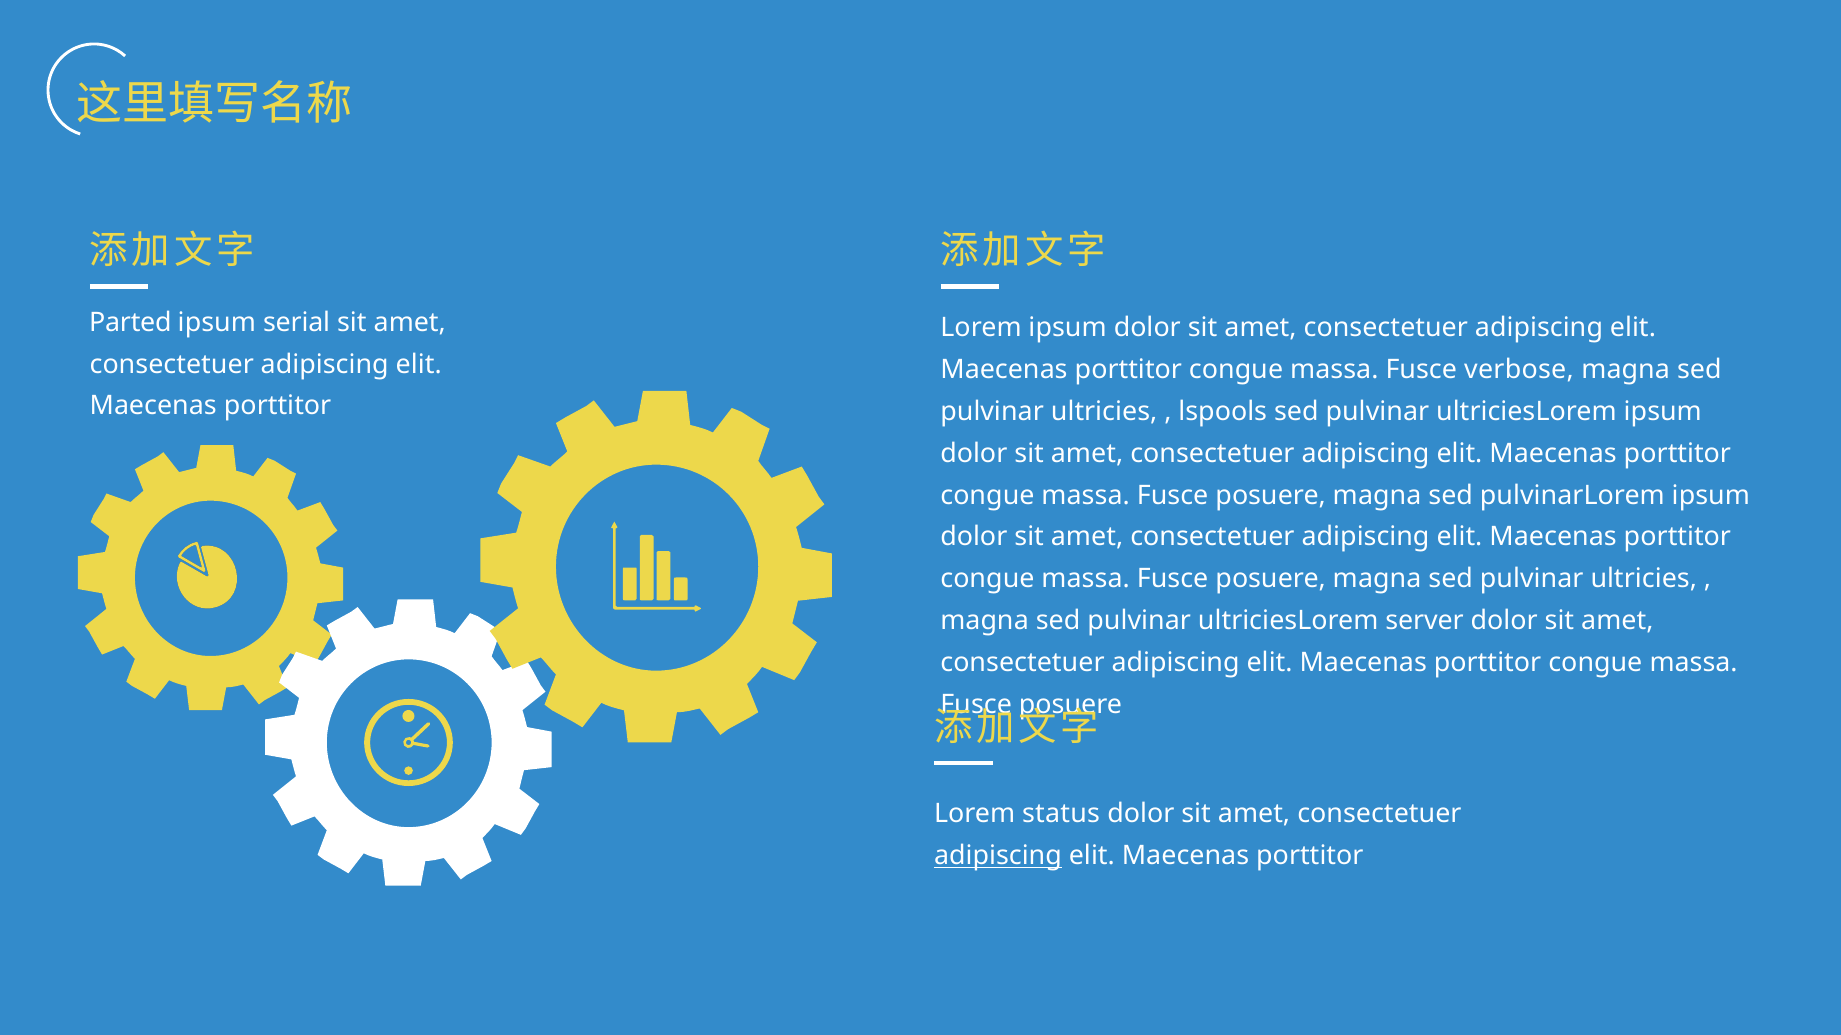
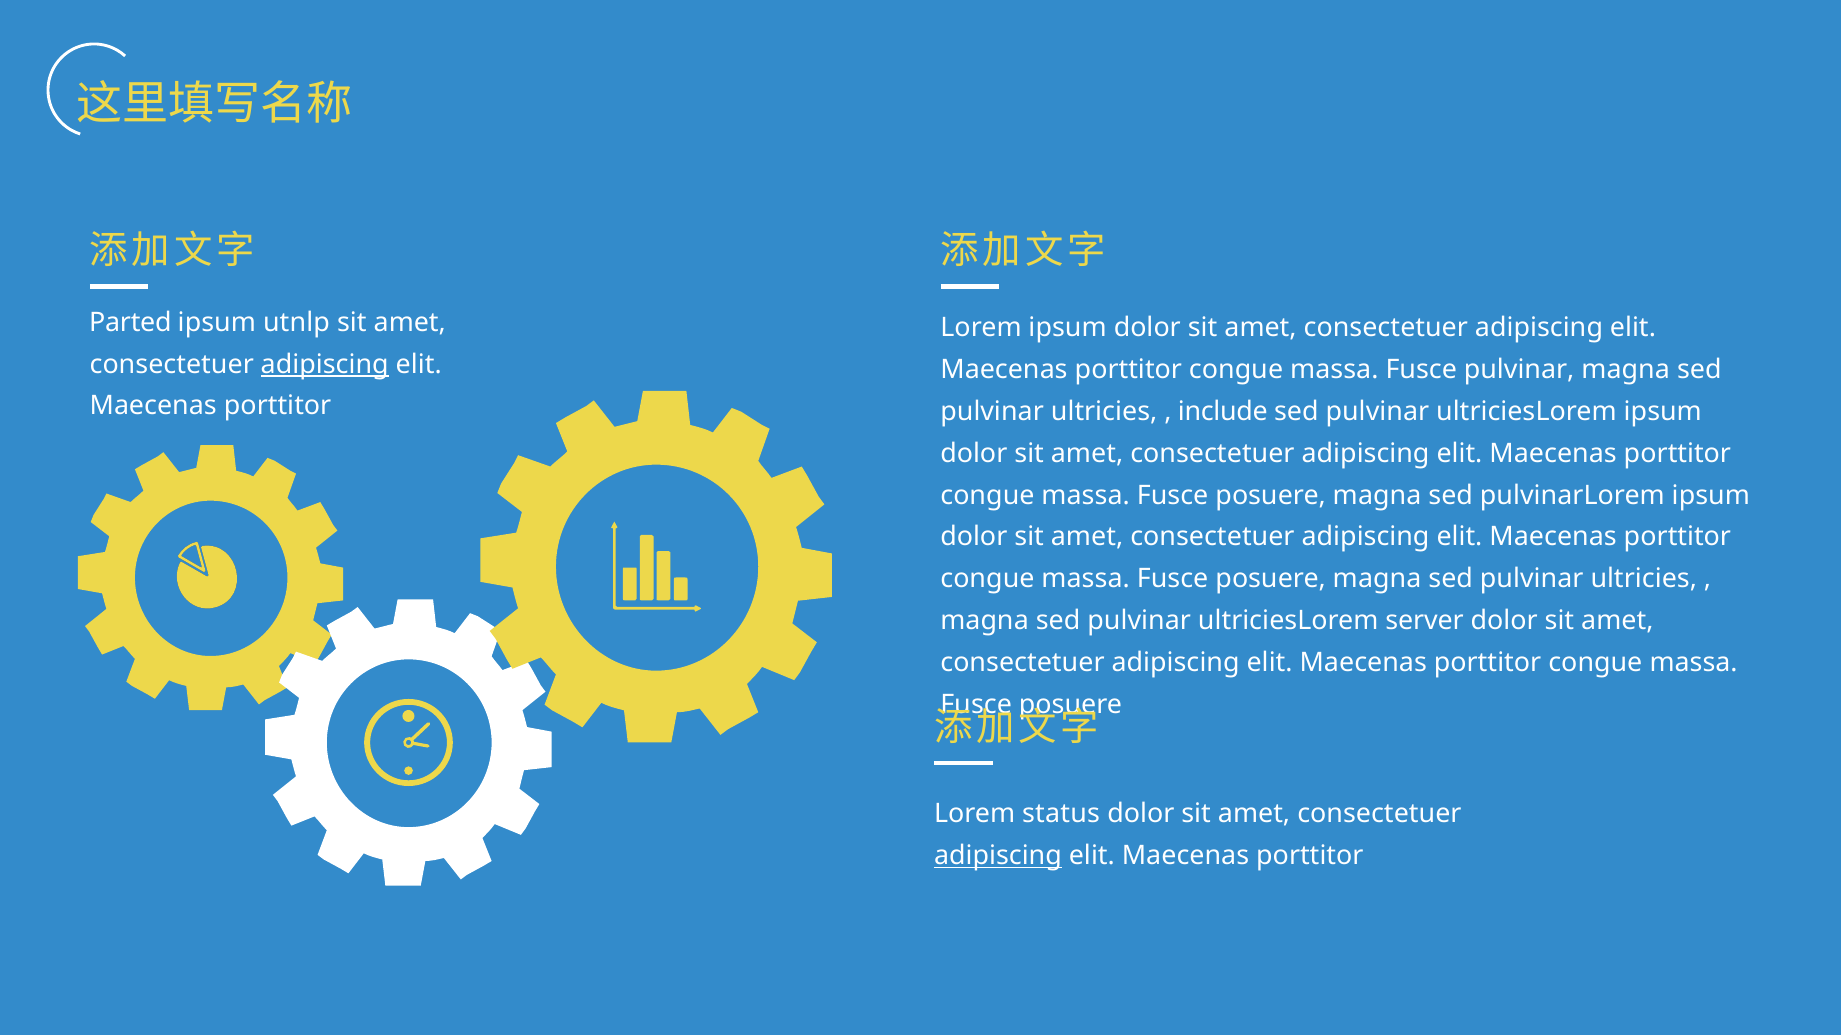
serial: serial -> utnlp
adipiscing at (325, 364) underline: none -> present
Fusce verbose: verbose -> pulvinar
lspools: lspools -> include
